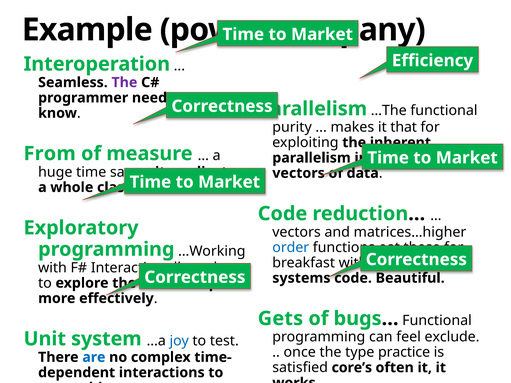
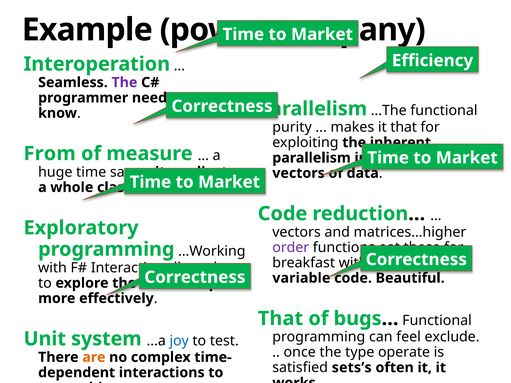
order colour: blue -> purple
systems: systems -> variable
Gets at (280, 319): Gets -> That
practice: practice -> operate
are colour: blue -> orange
core’s: core’s -> sets’s
